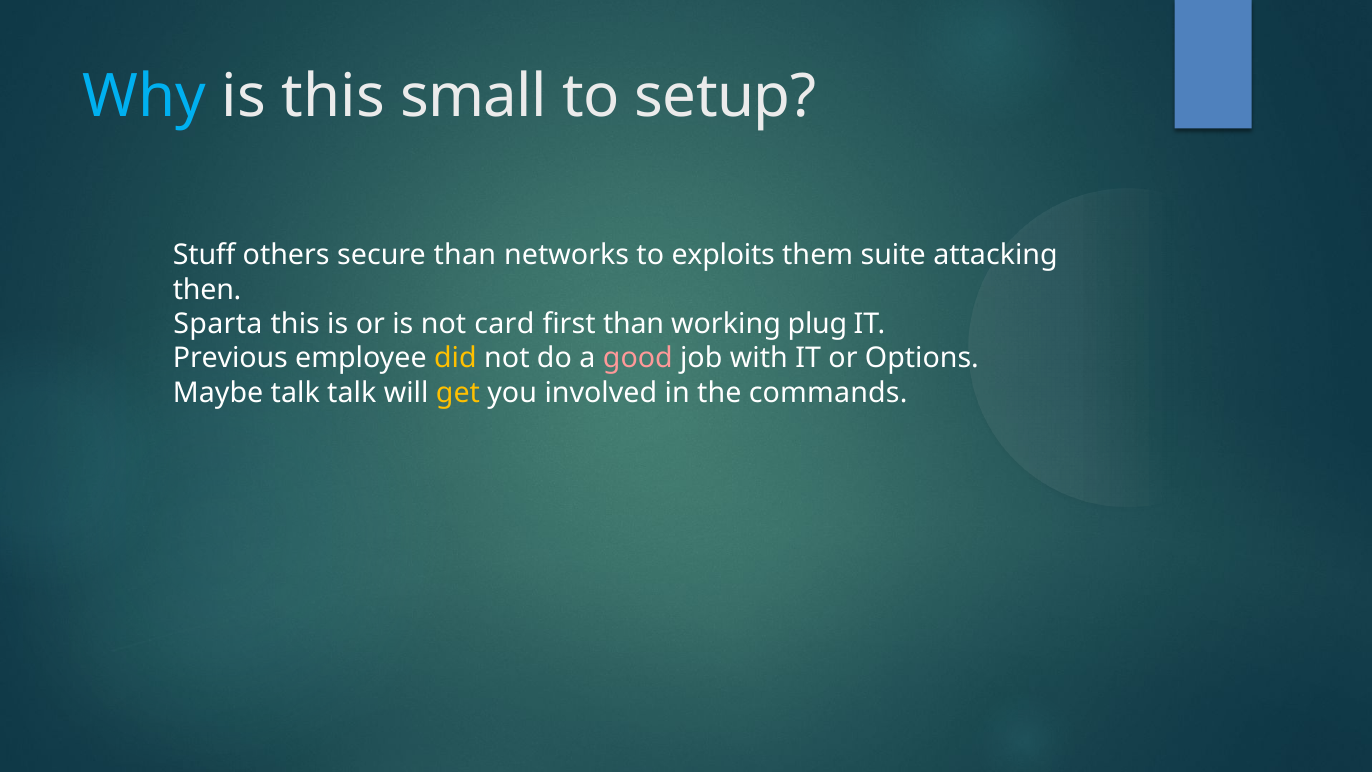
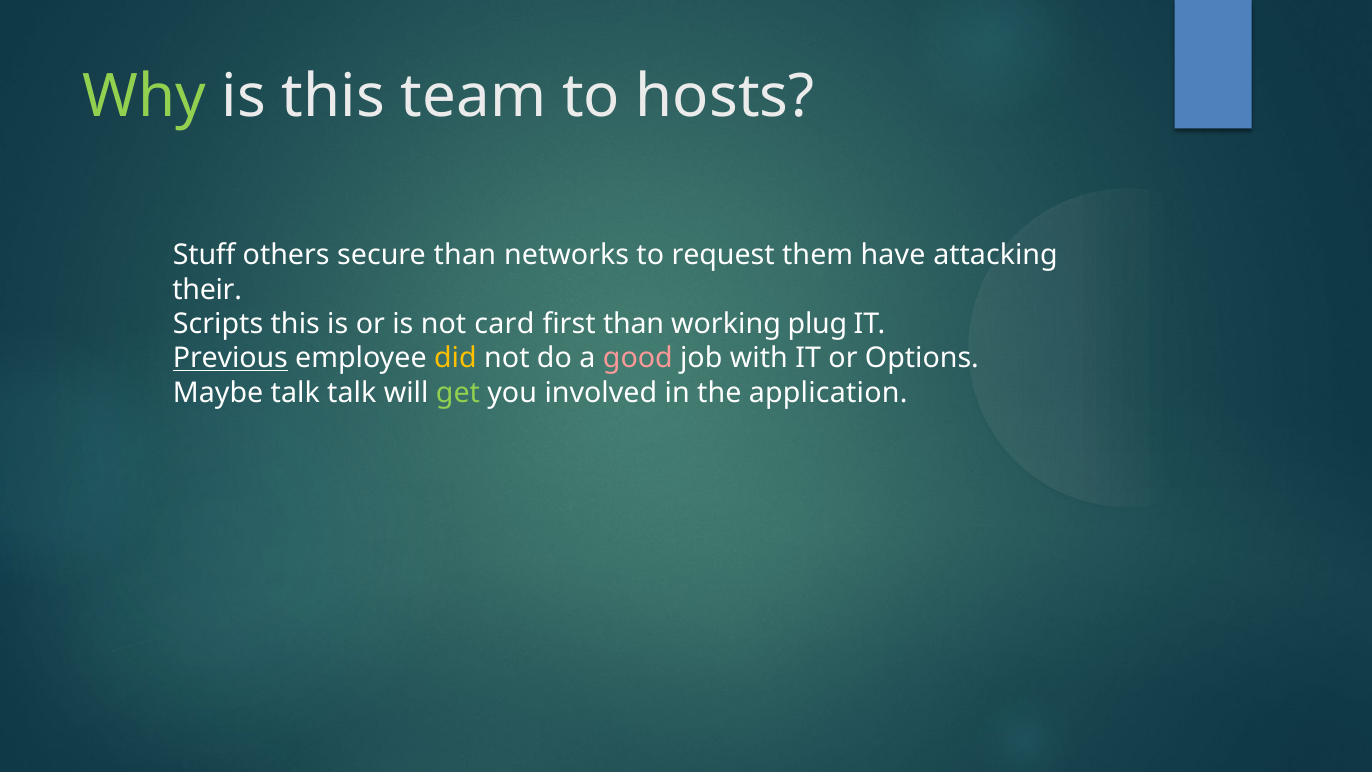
Why colour: light blue -> light green
small: small -> team
setup: setup -> hosts
exploits: exploits -> request
suite: suite -> have
then: then -> their
Sparta: Sparta -> Scripts
Previous underline: none -> present
get colour: yellow -> light green
commands: commands -> application
